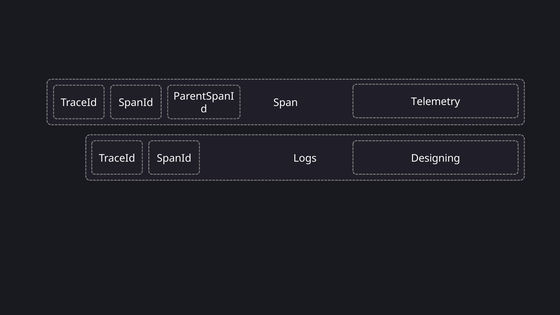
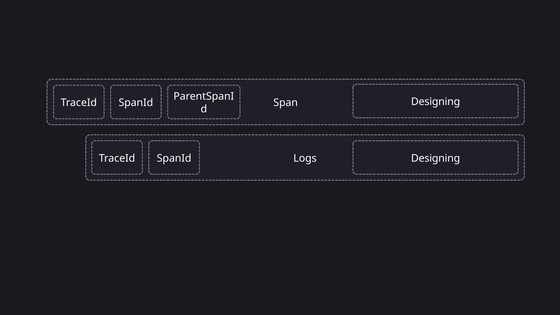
Span Telemetry: Telemetry -> Designing
